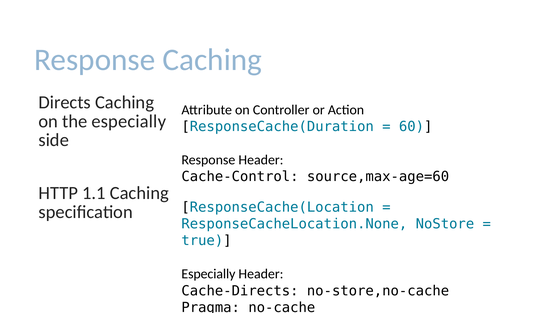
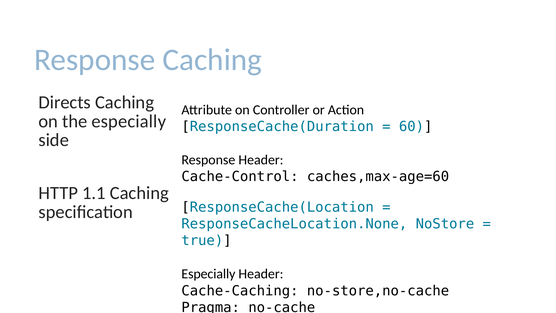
source,max-age=60: source,max-age=60 -> caches,max-age=60
Cache-Directs: Cache-Directs -> Cache-Caching
